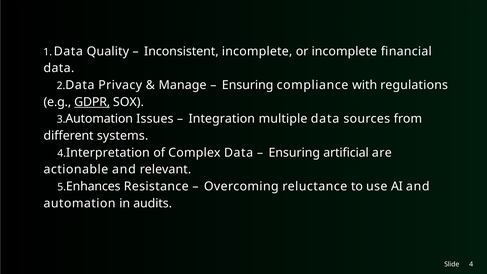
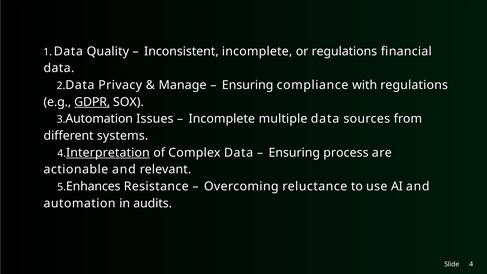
or incomplete: incomplete -> regulations
Integration at (222, 119): Integration -> Incomplete
Interpretation underline: none -> present
artificial: artificial -> process
